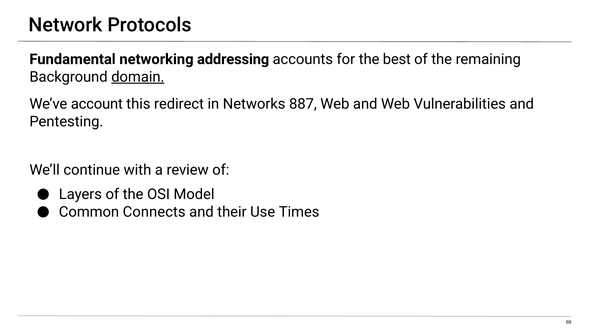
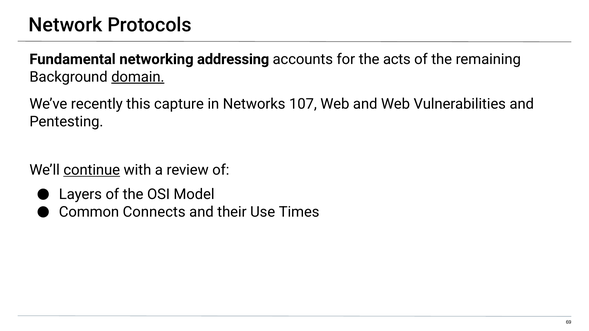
best: best -> acts
account: account -> recently
redirect: redirect -> capture
887: 887 -> 107
continue underline: none -> present
